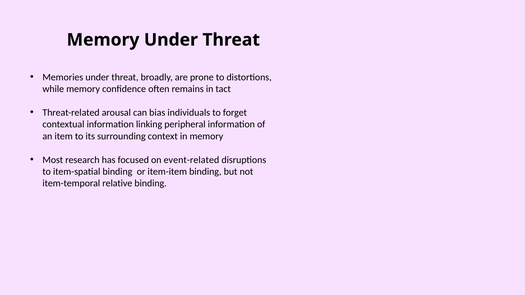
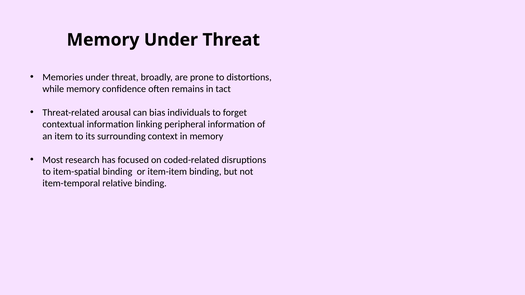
event-related: event-related -> coded-related
